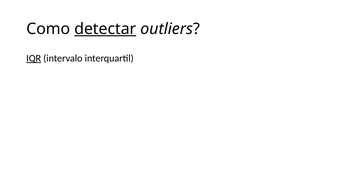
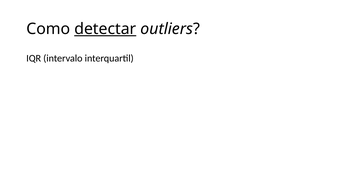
IQR underline: present -> none
